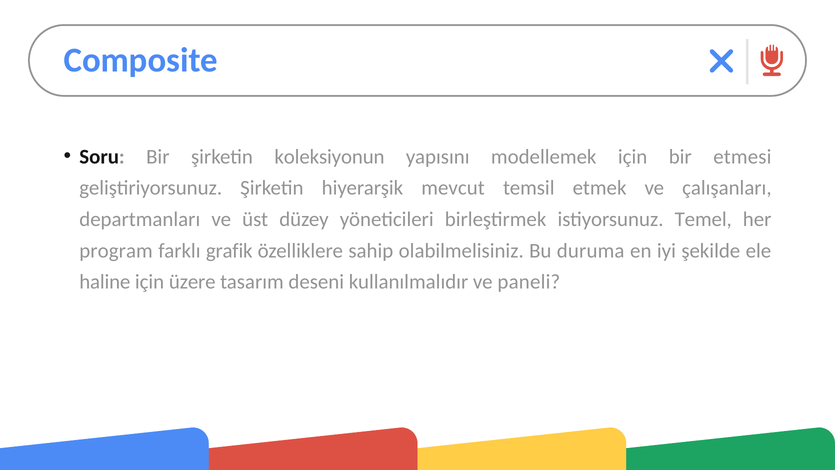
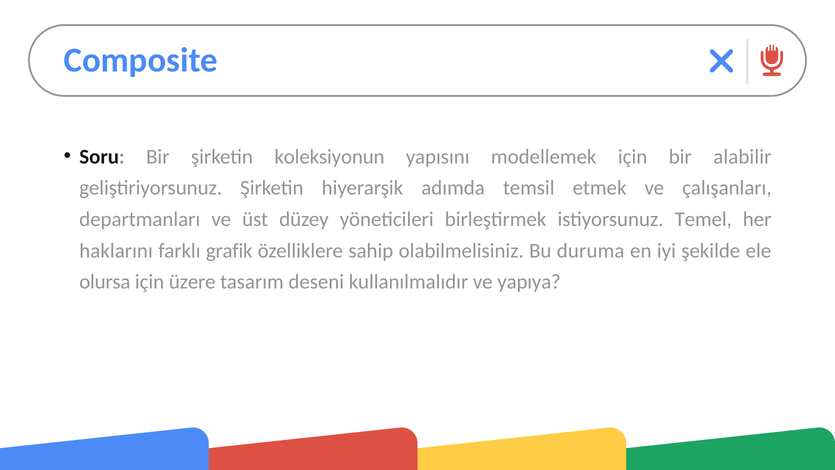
etmesi: etmesi -> alabilir
mevcut: mevcut -> adımda
program: program -> haklarını
haline: haline -> olursa
paneli: paneli -> yapıya
